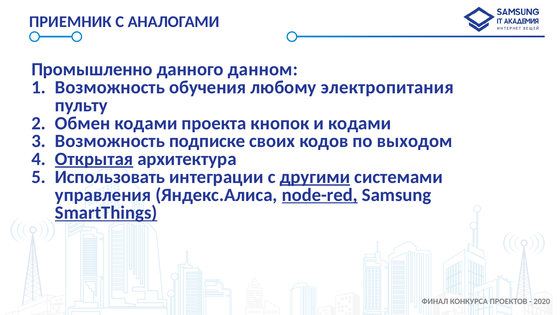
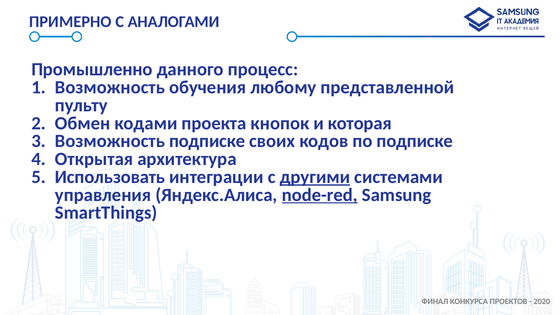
ПРИЕМНИК: ПРИЕМНИК -> ПРИМЕРНО
данном: данном -> процесс
электропитания: электропитания -> представленной
и кодами: кодами -> которая
по выходом: выходом -> подписке
Открытая underline: present -> none
SmartThings underline: present -> none
